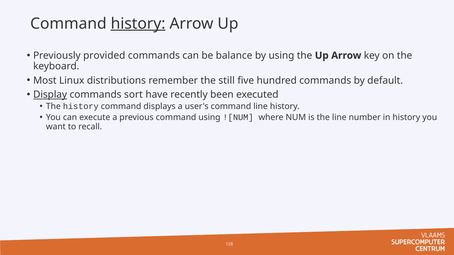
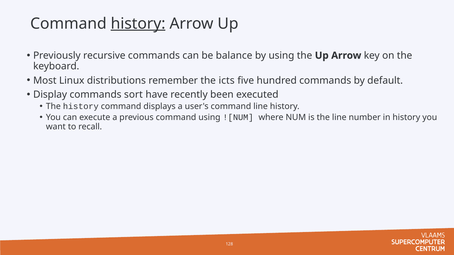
provided: provided -> recursive
still: still -> icts
Display underline: present -> none
